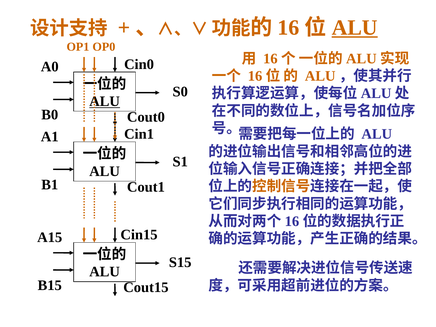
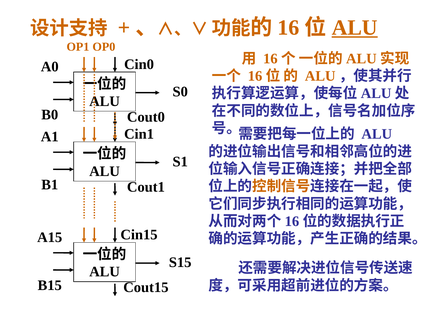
ALU at (105, 101) underline: present -> none
